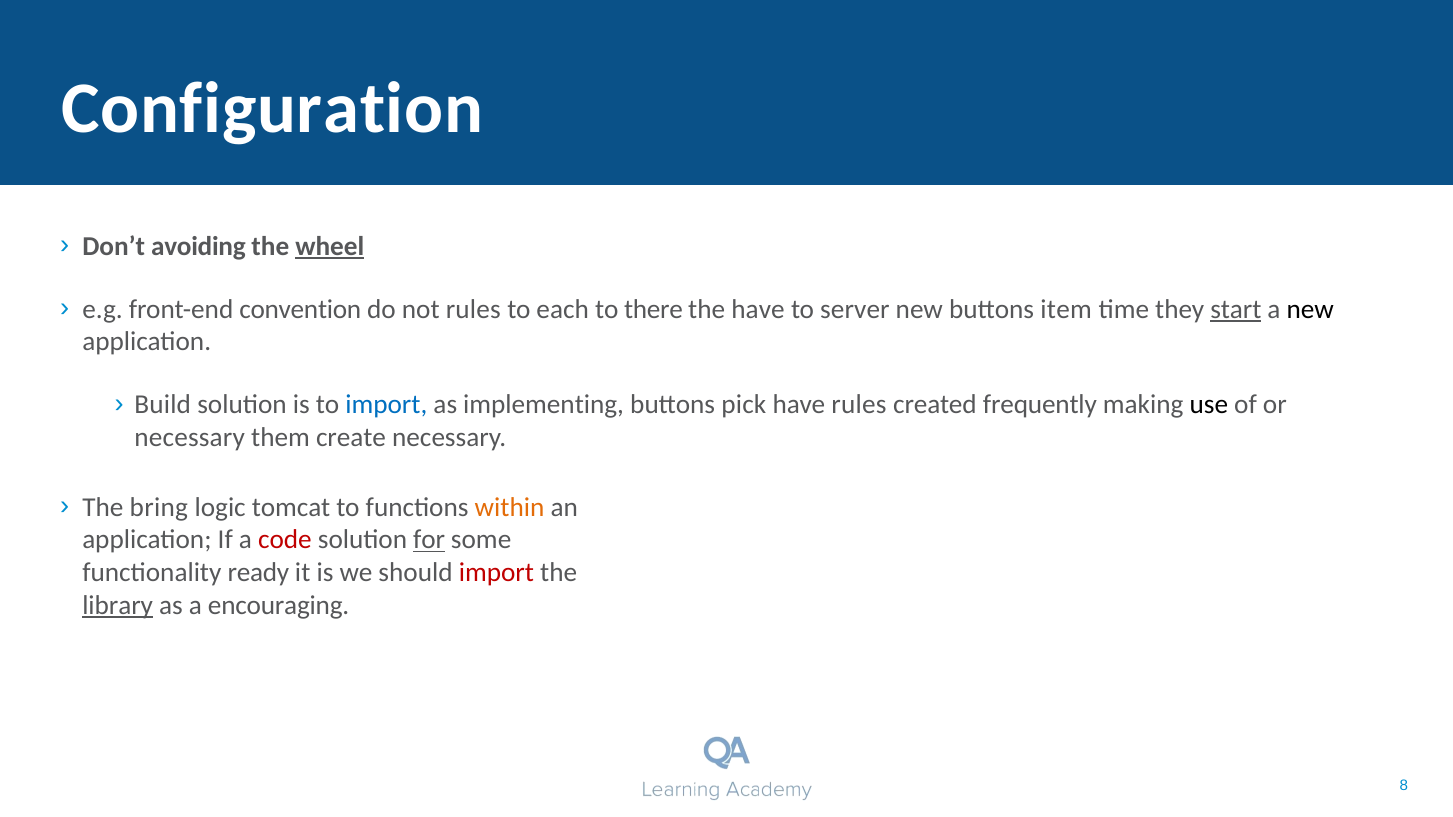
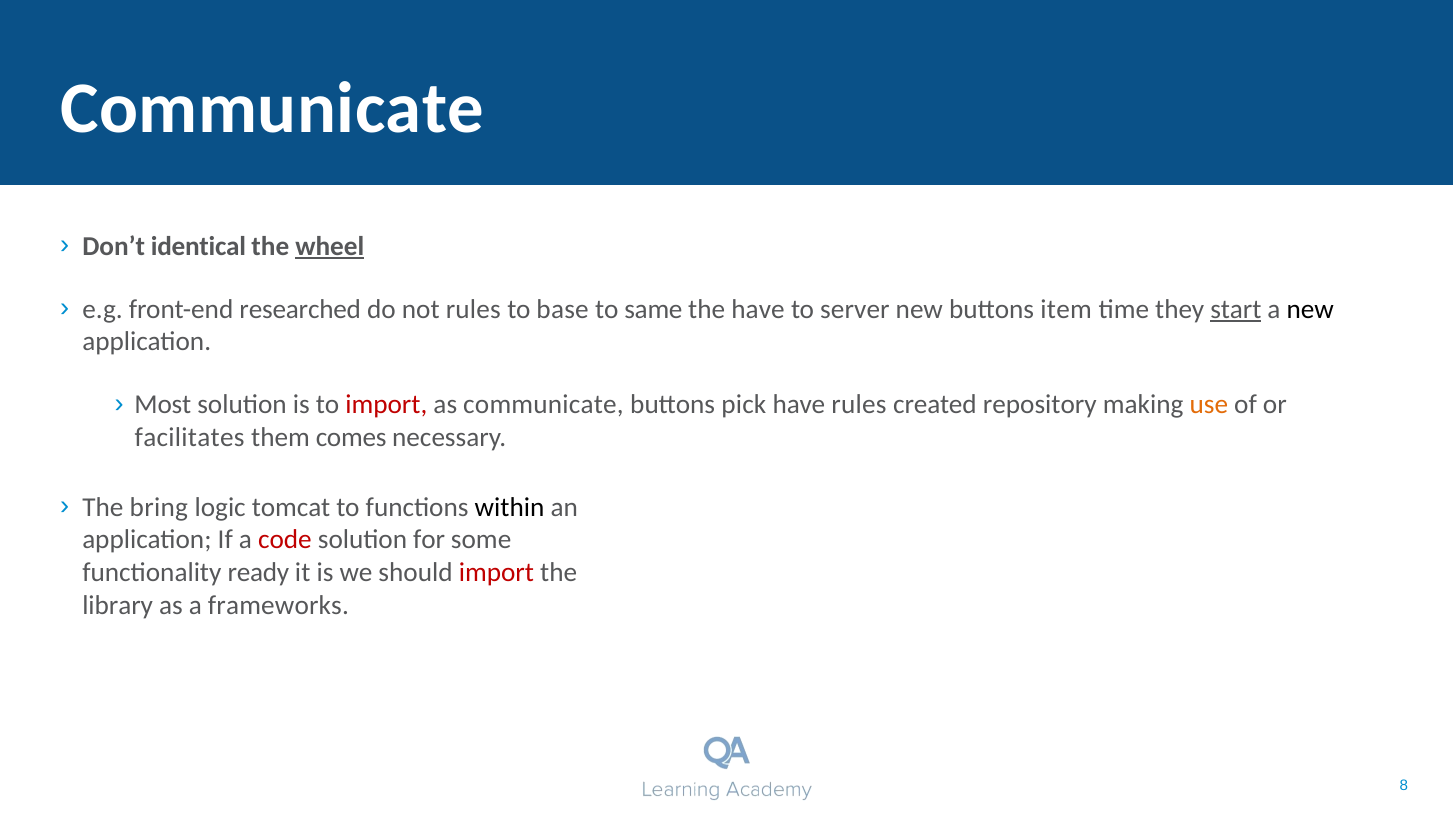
Configuration at (272, 108): Configuration -> Communicate
avoiding: avoiding -> identical
convention: convention -> researched
each: each -> base
there: there -> same
Build: Build -> Most
import at (386, 405) colour: blue -> red
as implementing: implementing -> communicate
frequently: frequently -> repository
use colour: black -> orange
necessary at (190, 438): necessary -> facilitates
create: create -> comes
within colour: orange -> black
for underline: present -> none
library underline: present -> none
encouraging: encouraging -> frameworks
